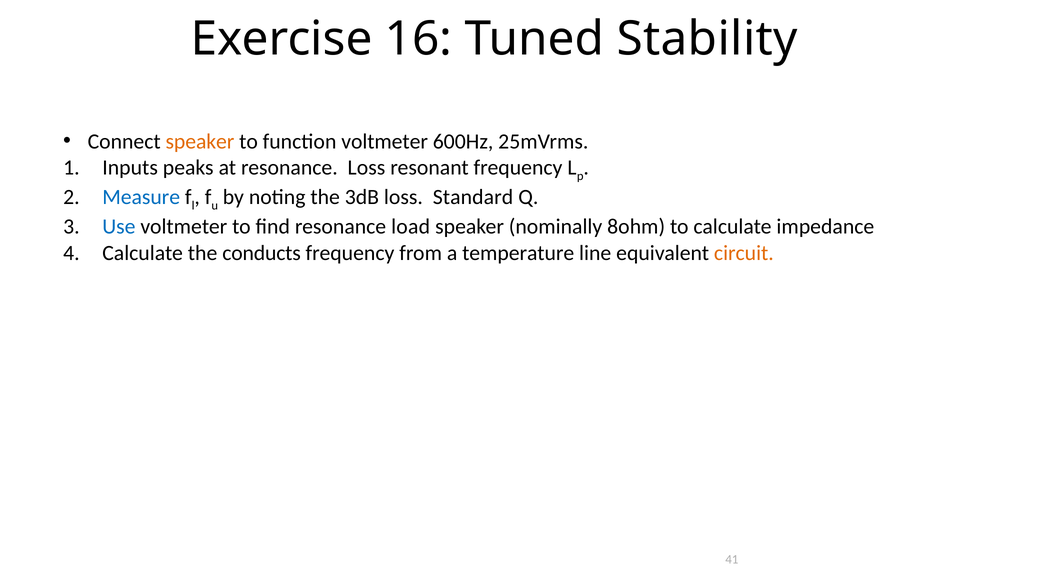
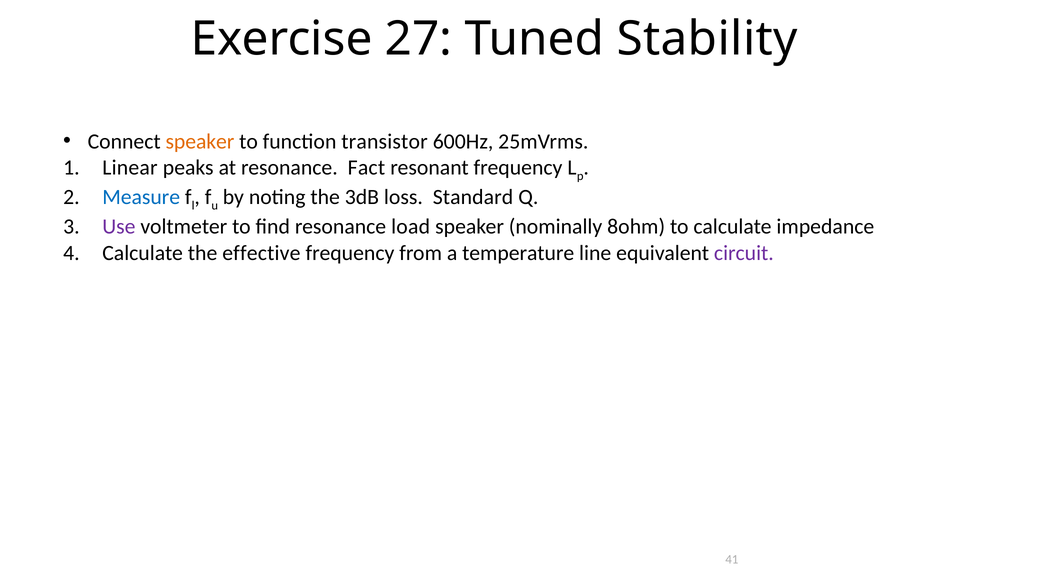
16: 16 -> 27
function voltmeter: voltmeter -> transistor
Inputs: Inputs -> Linear
resonance Loss: Loss -> Fact
Use colour: blue -> purple
conducts: conducts -> effective
circuit colour: orange -> purple
